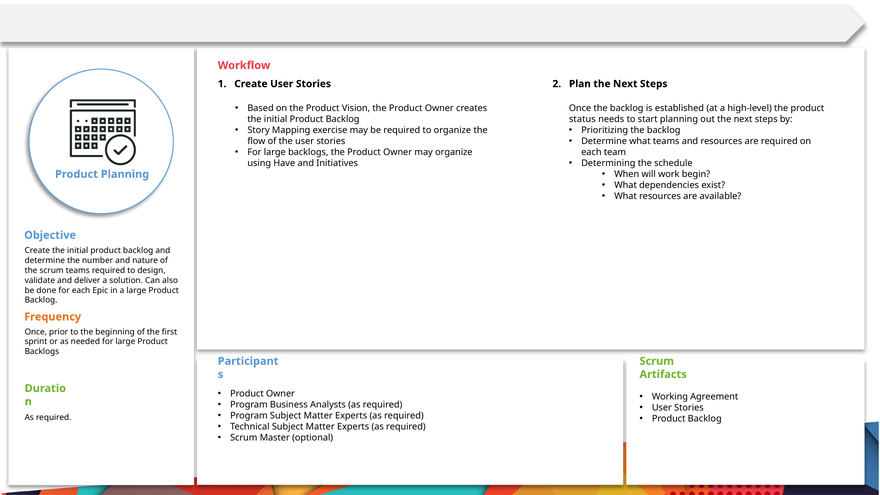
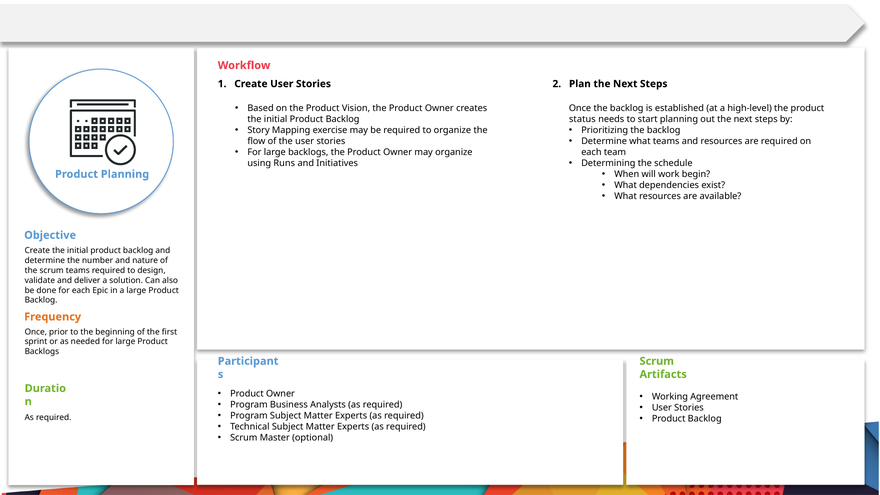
Have: Have -> Runs
